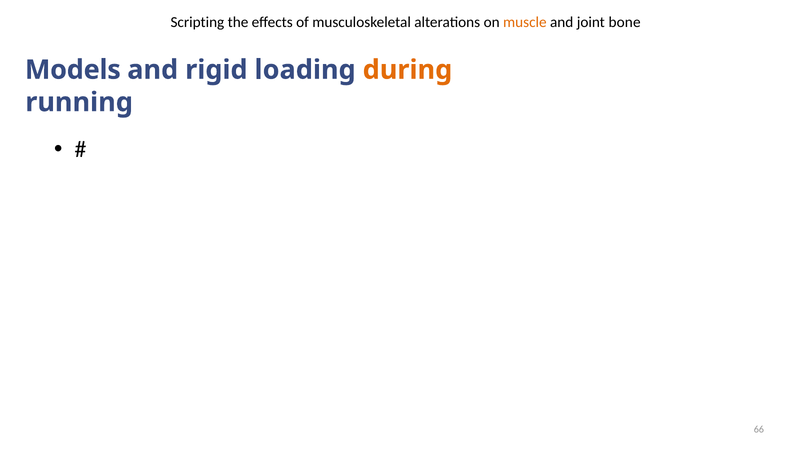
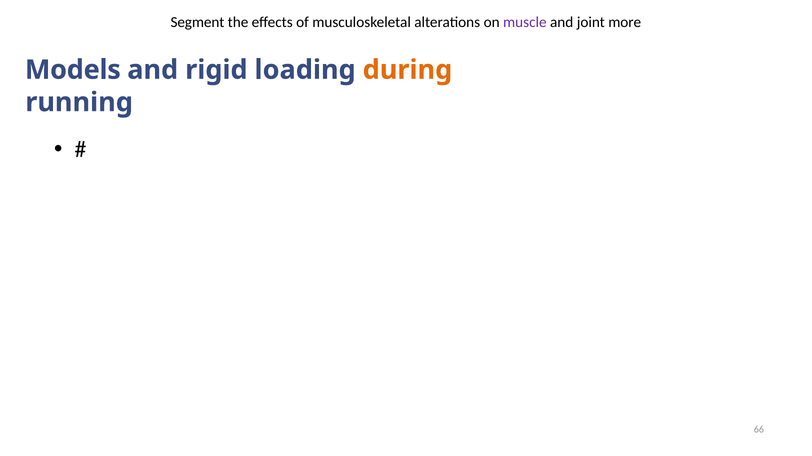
Scripting: Scripting -> Segment
muscle colour: orange -> purple
bone: bone -> more
